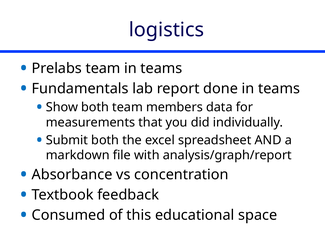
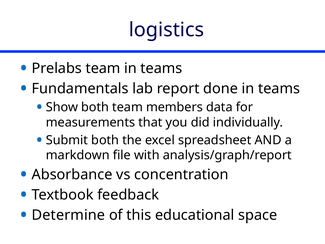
Consumed: Consumed -> Determine
